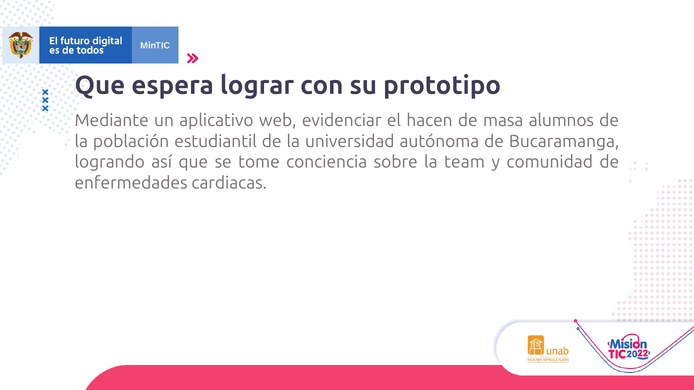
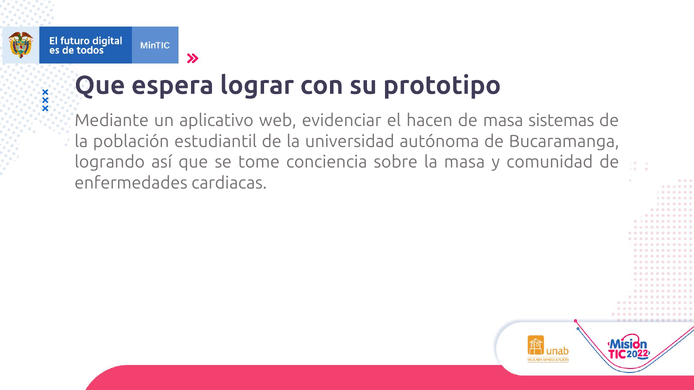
alumnos: alumnos -> sistemas
la team: team -> masa
